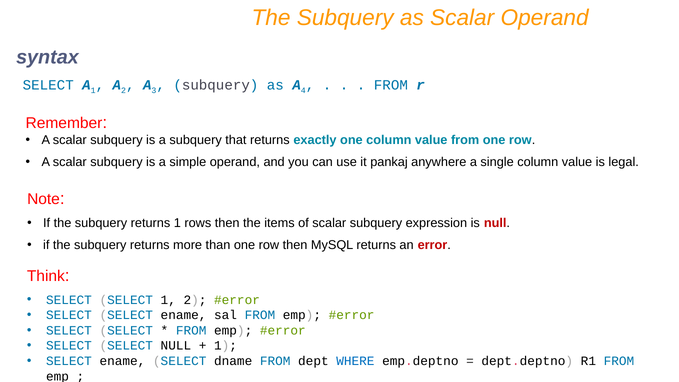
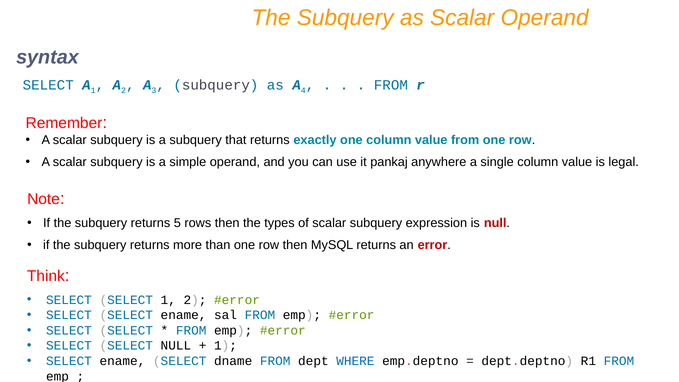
returns 1: 1 -> 5
items: items -> types
